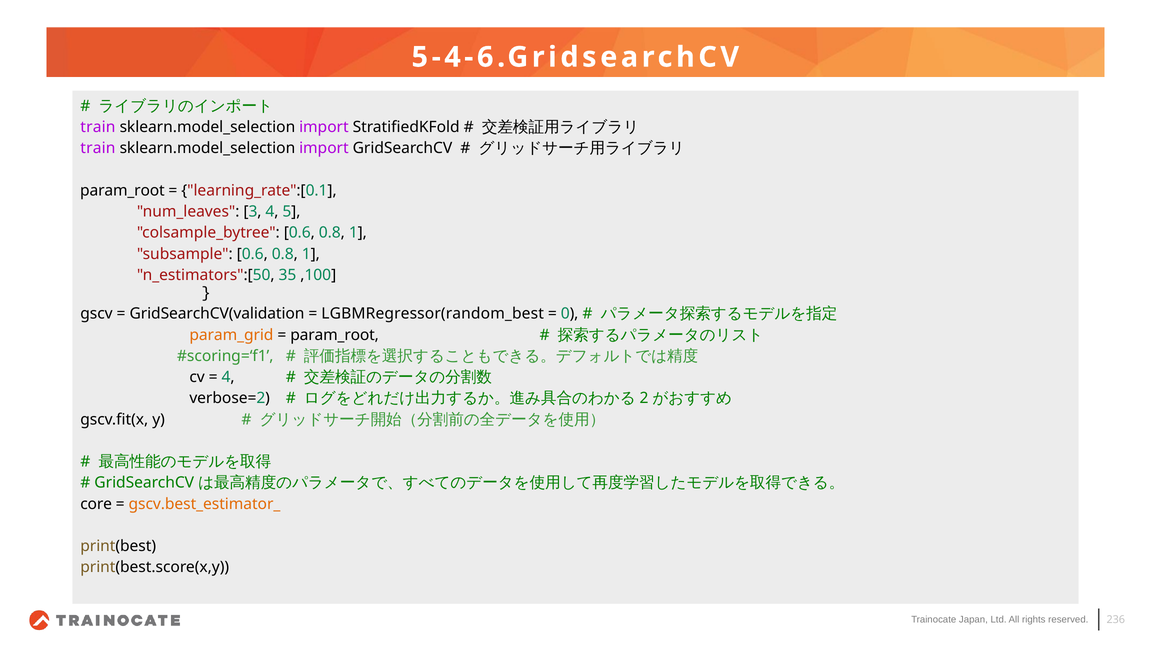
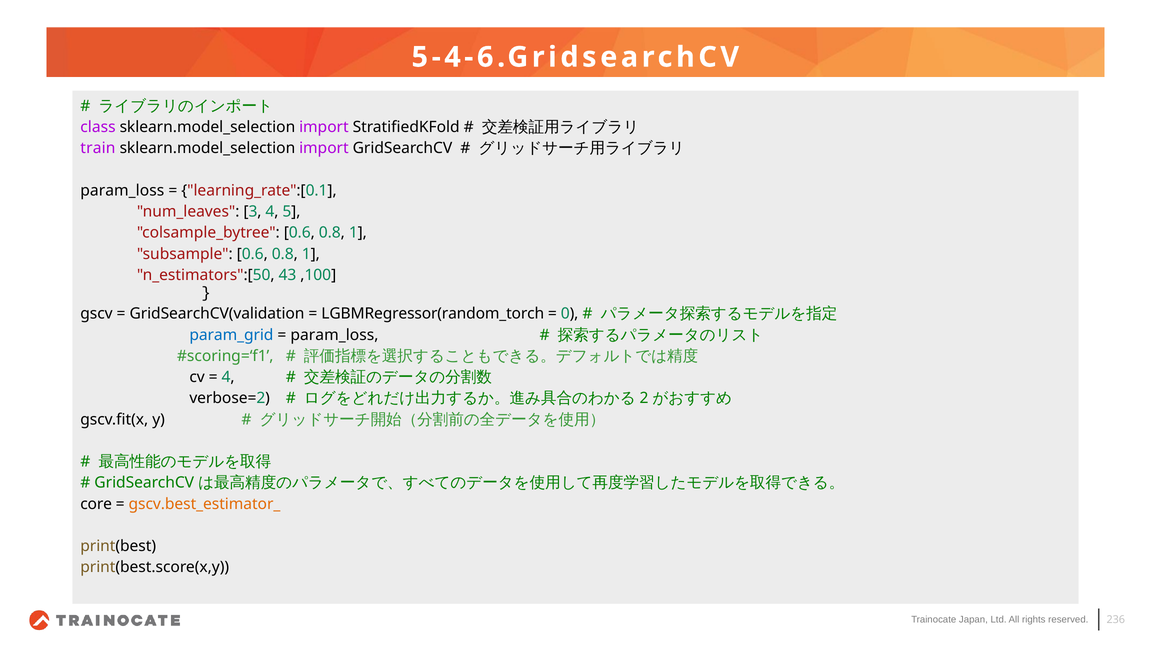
train at (98, 127): train -> class
param_root at (122, 191): param_root -> param_loss
35: 35 -> 43
LGBMRegressor(random_best: LGBMRegressor(random_best -> LGBMRegressor(random_torch
param_grid colour: orange -> blue
param_root at (335, 335): param_root -> param_loss
